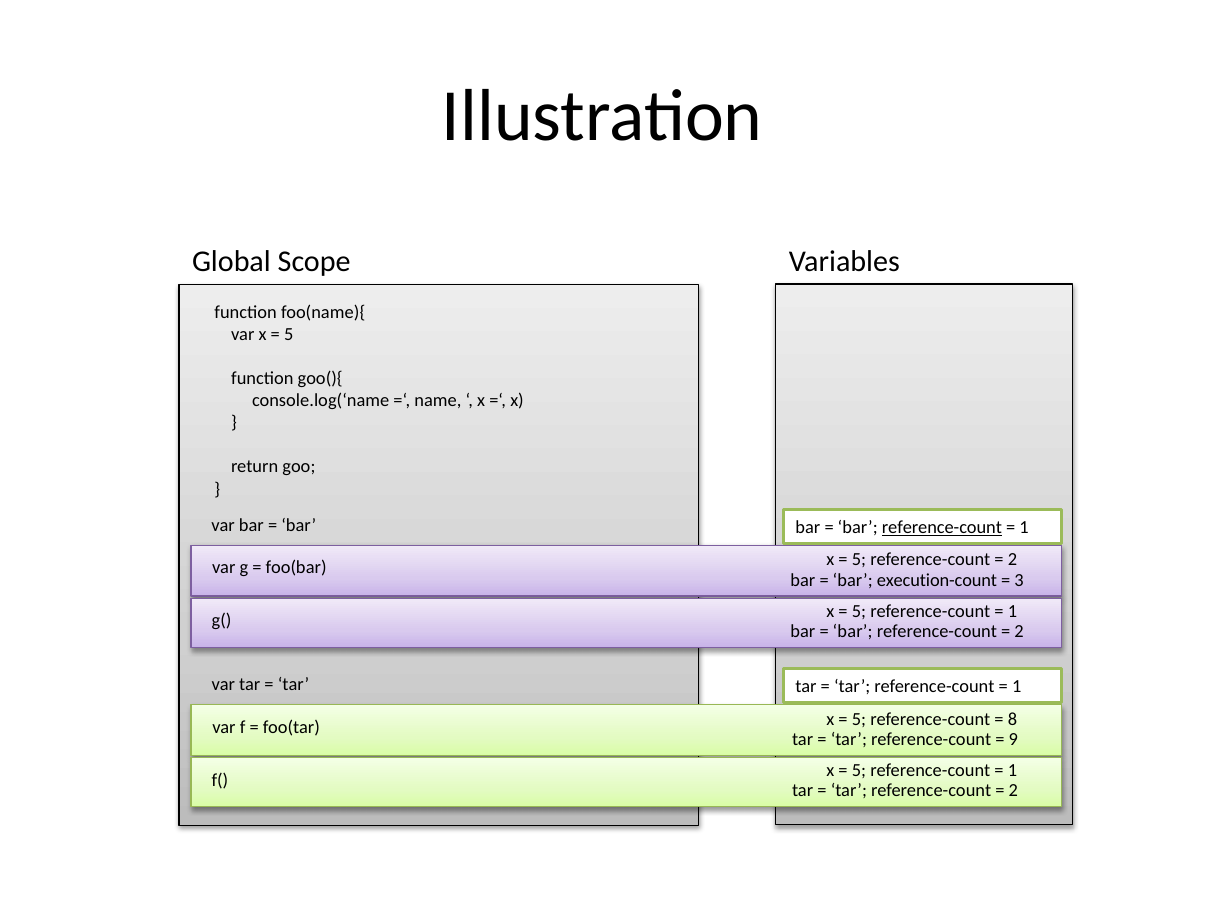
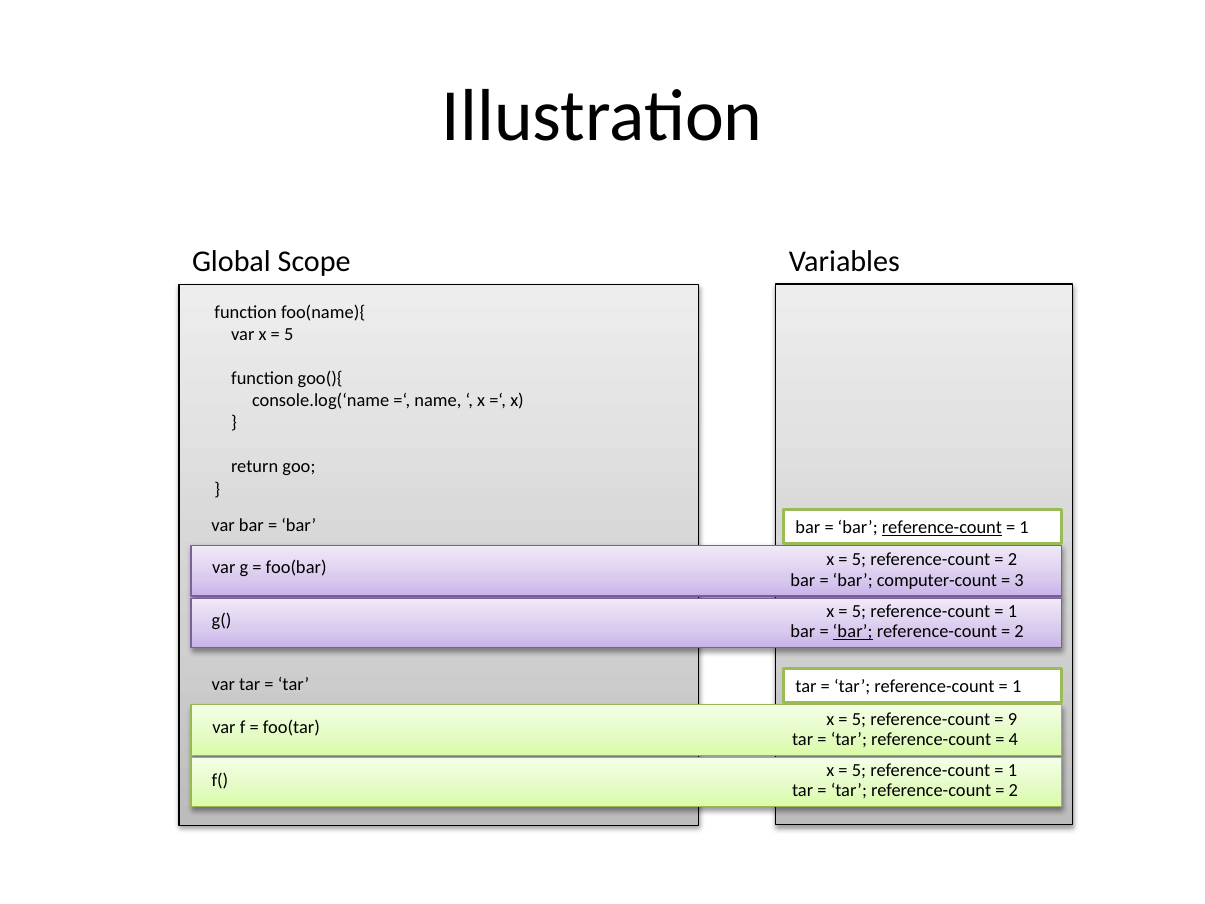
execution-count: execution-count -> computer-count
bar at (853, 631) underline: none -> present
8: 8 -> 9
9: 9 -> 4
